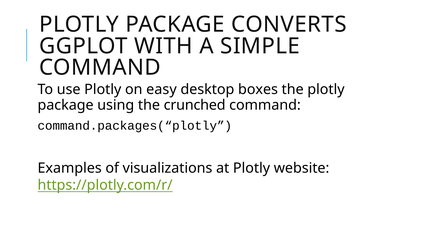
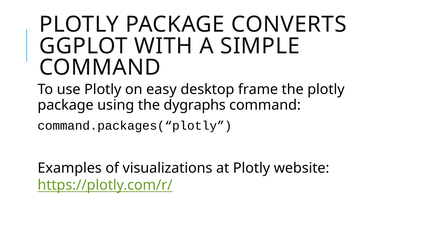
boxes: boxes -> frame
crunched: crunched -> dygraphs
